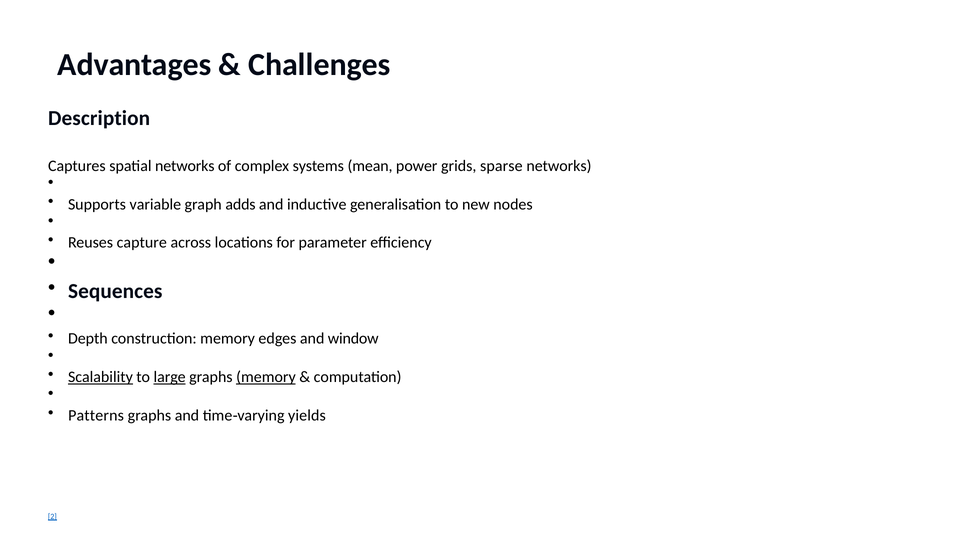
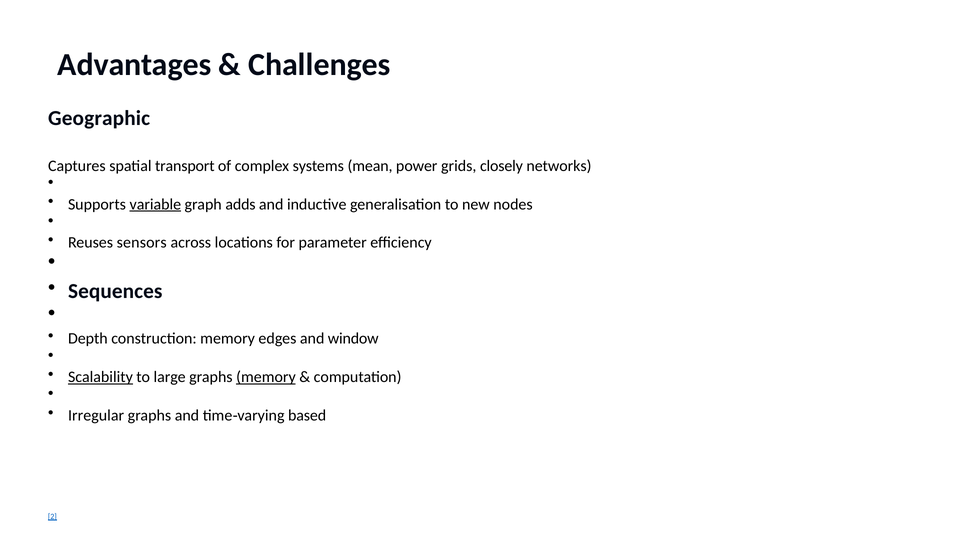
Description: Description -> Geographic
spatial networks: networks -> transport
sparse: sparse -> closely
variable underline: none -> present
capture: capture -> sensors
large underline: present -> none
Patterns: Patterns -> Irregular
yields: yields -> based
